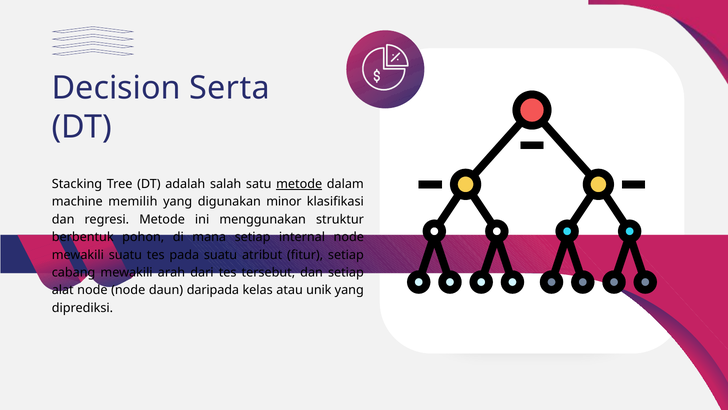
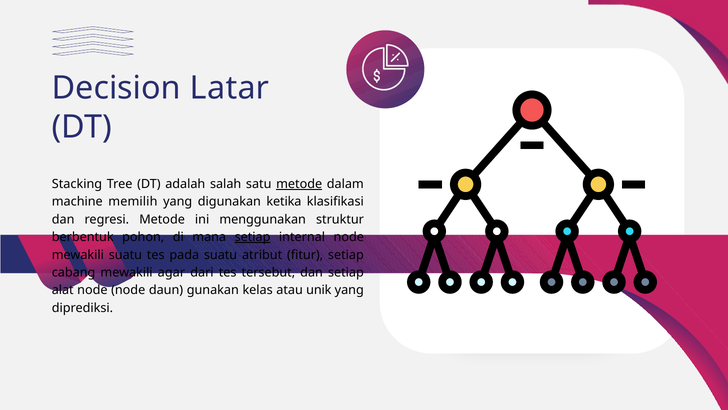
Serta: Serta -> Latar
minor: minor -> ketika
setiap at (253, 237) underline: none -> present
arah: arah -> agar
daripada: daripada -> gunakan
